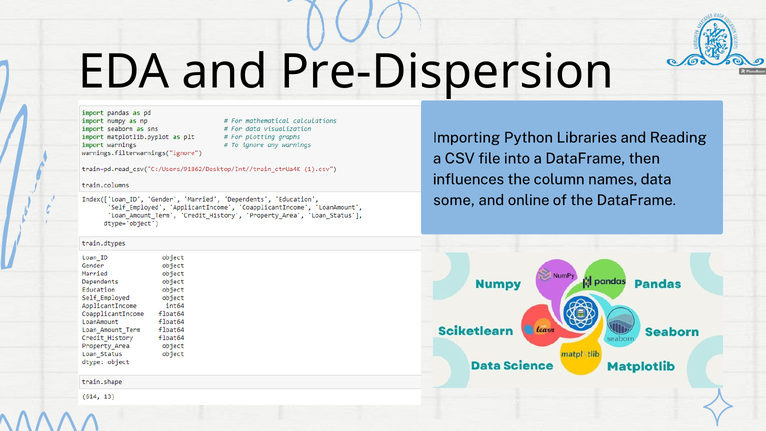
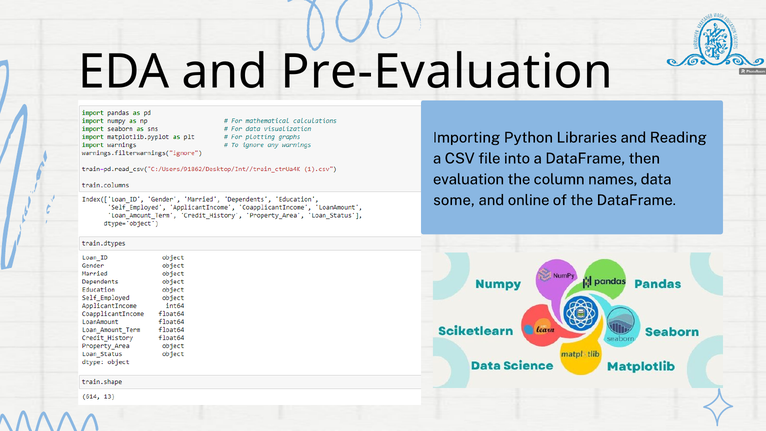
Pre-Dispersion: Pre-Dispersion -> Pre-Evaluation
influences: influences -> evaluation
